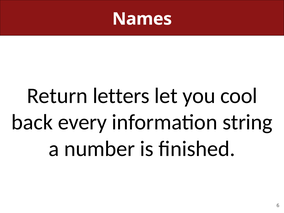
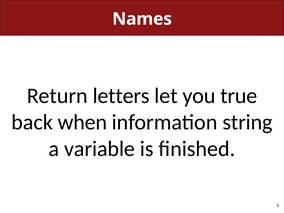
cool: cool -> true
every: every -> when
number: number -> variable
